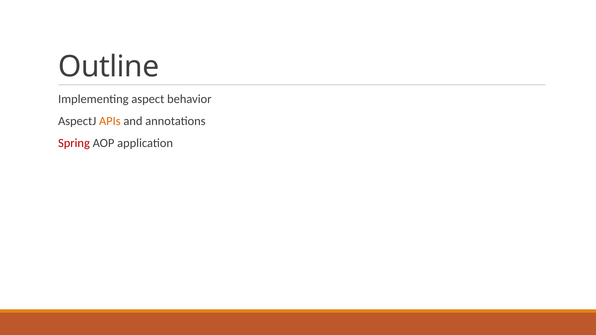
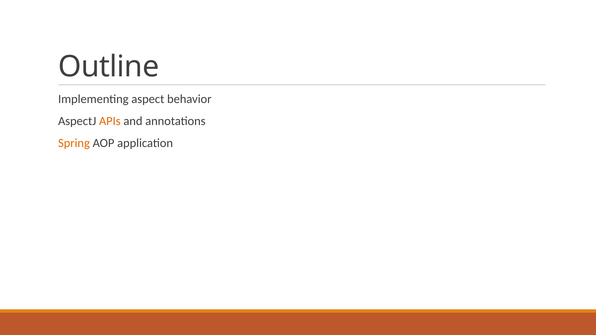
Spring colour: red -> orange
